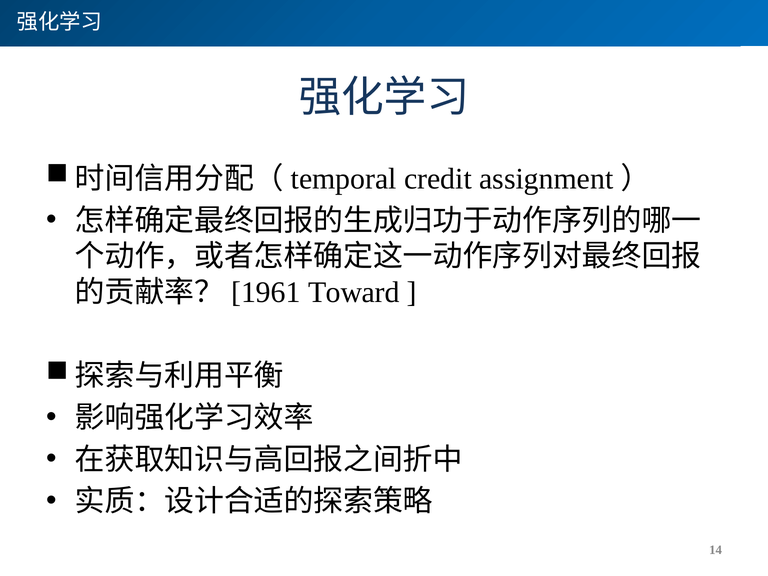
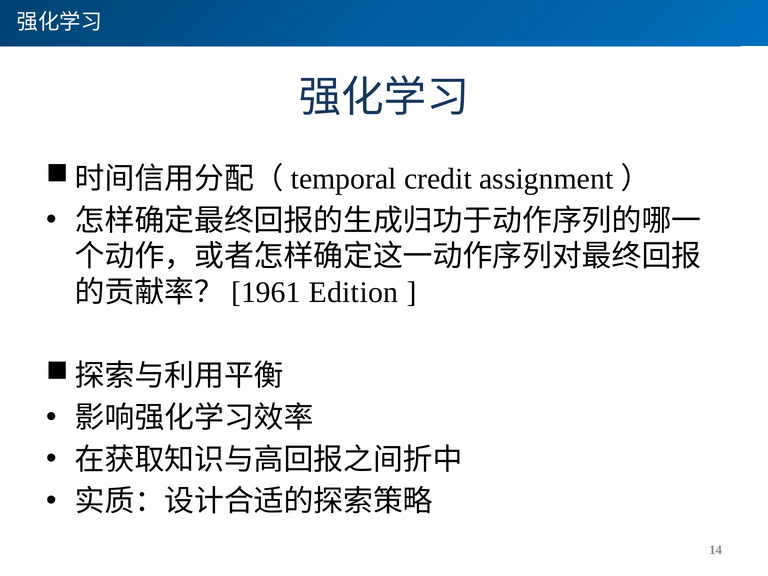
Toward: Toward -> Edition
